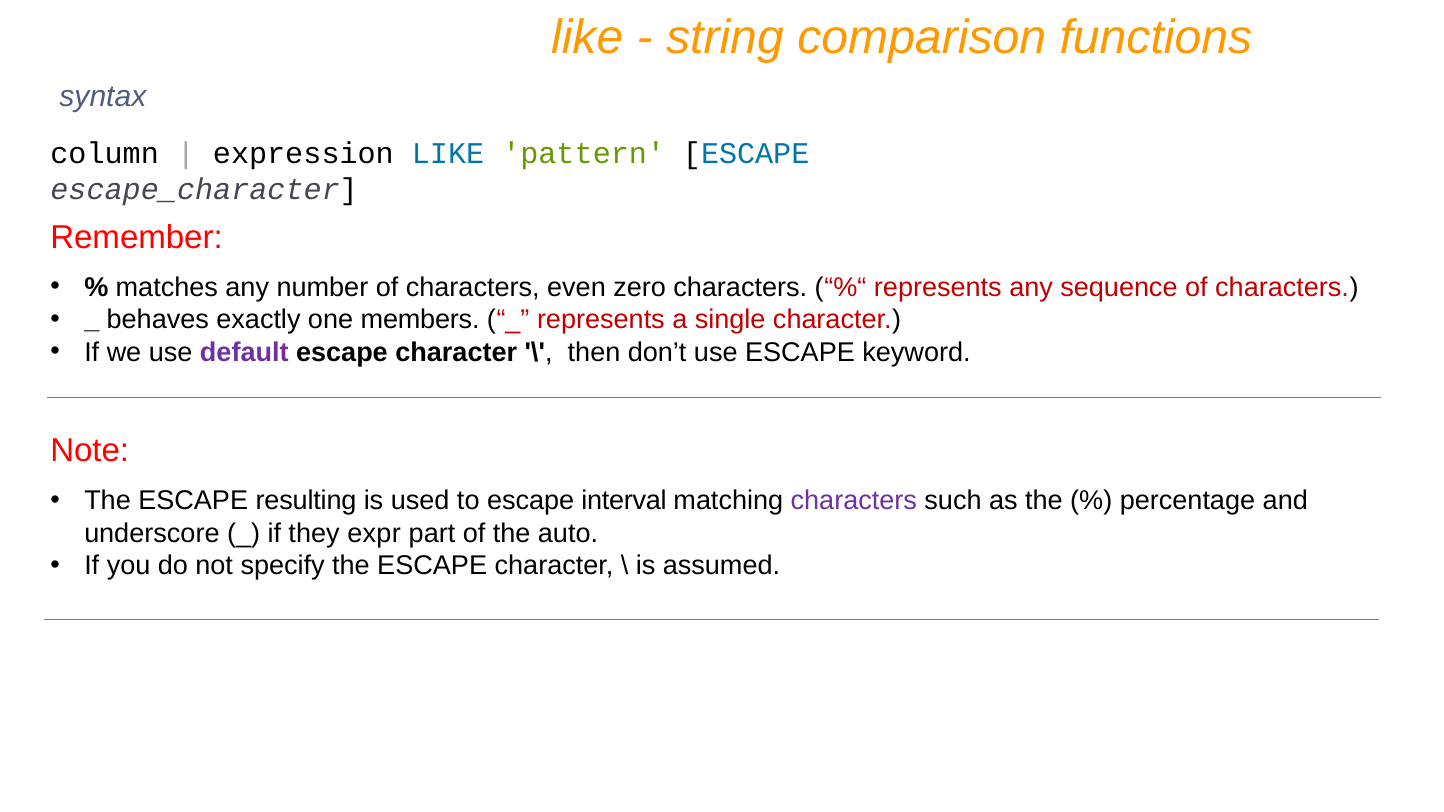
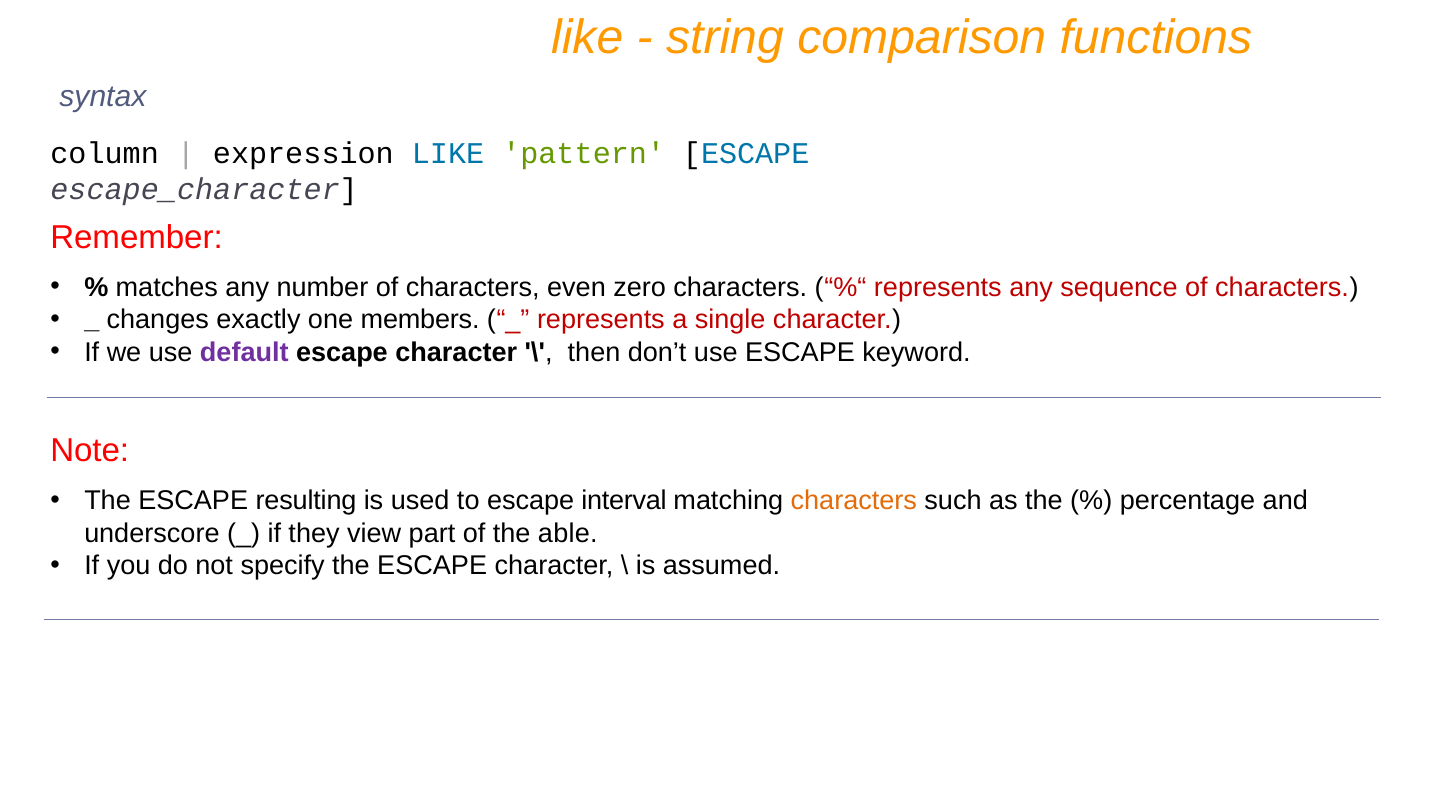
behaves: behaves -> changes
characters at (854, 501) colour: purple -> orange
expr: expr -> view
auto: auto -> able
